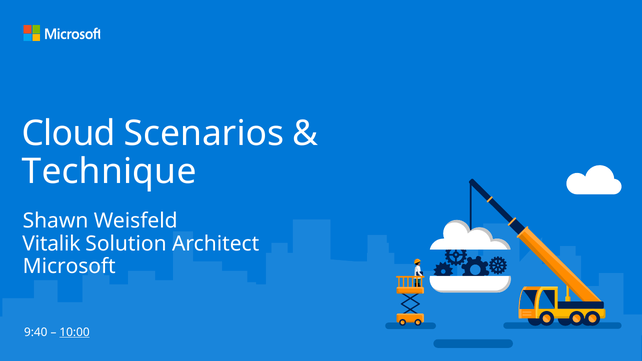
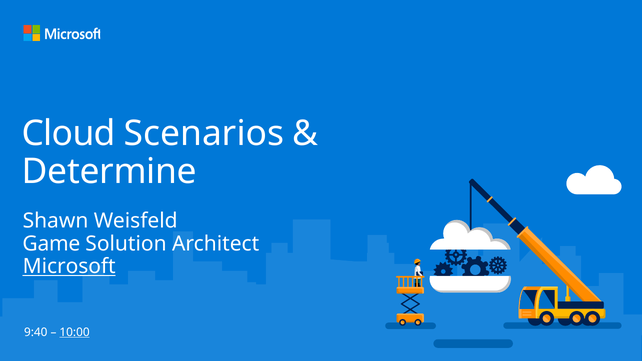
Technique: Technique -> Determine
Vitalik: Vitalik -> Game
Microsoft underline: none -> present
